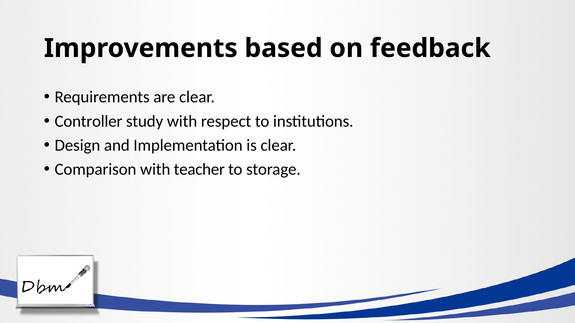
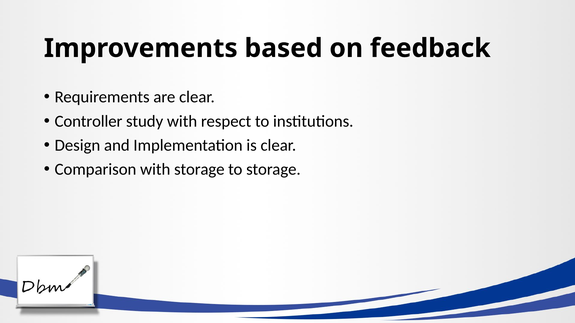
with teacher: teacher -> storage
